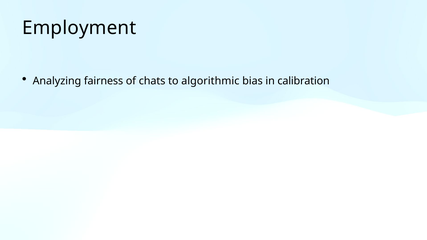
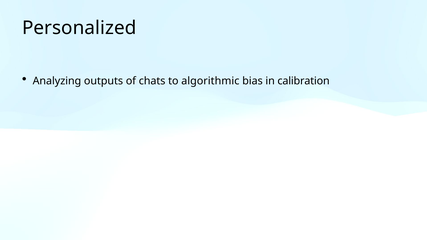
Employment: Employment -> Personalized
fairness: fairness -> outputs
